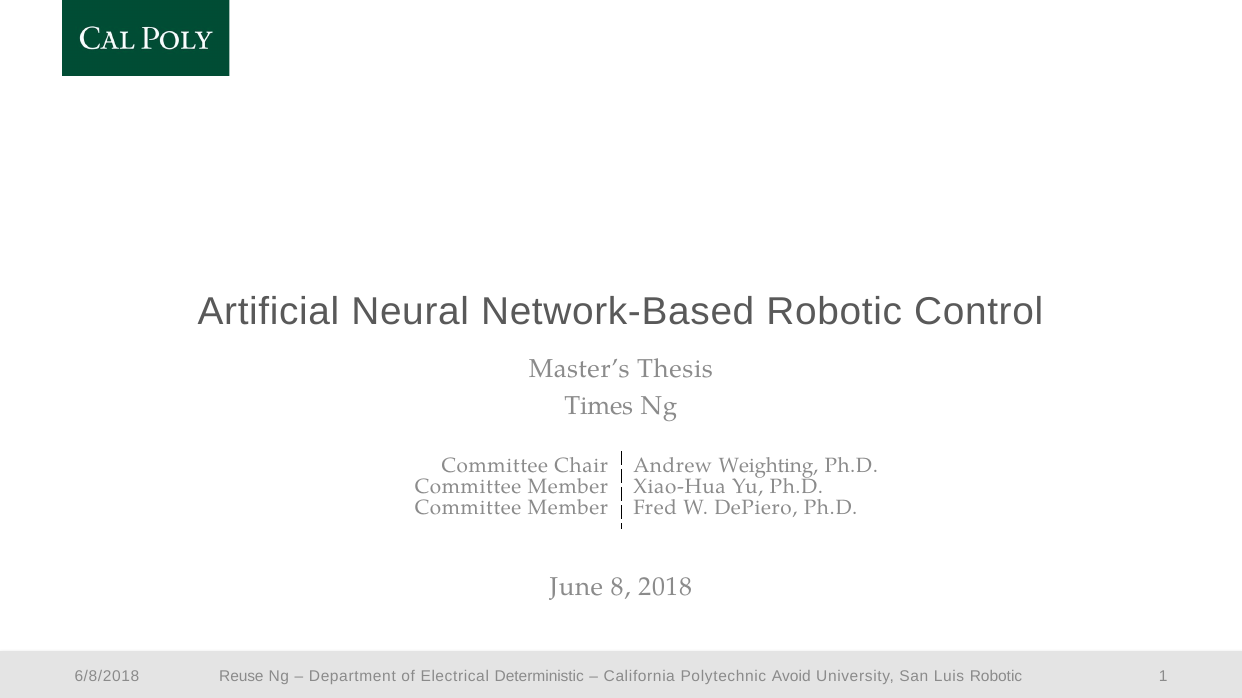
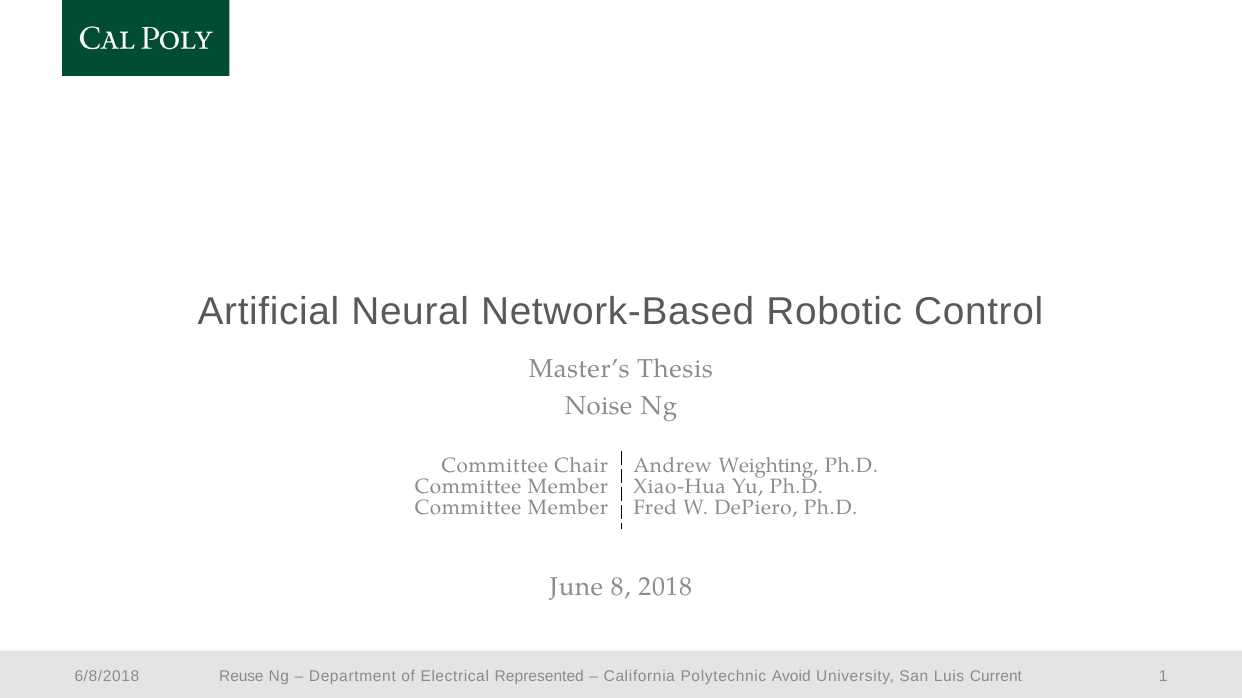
Times: Times -> Noise
Deterministic: Deterministic -> Represented
Luis Robotic: Robotic -> Current
